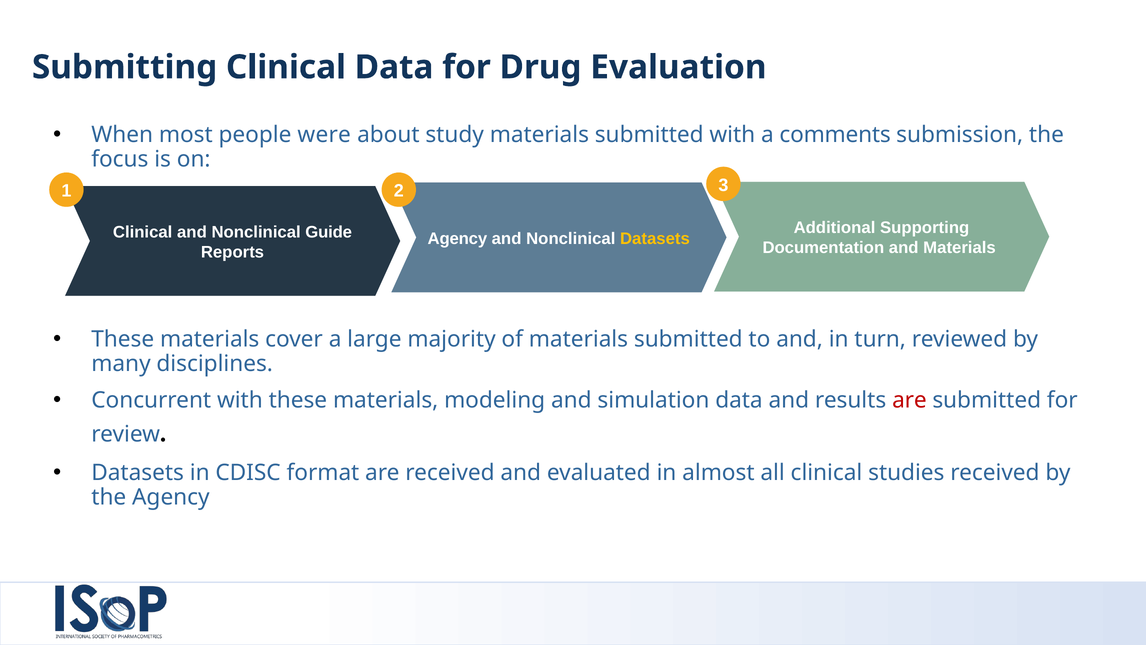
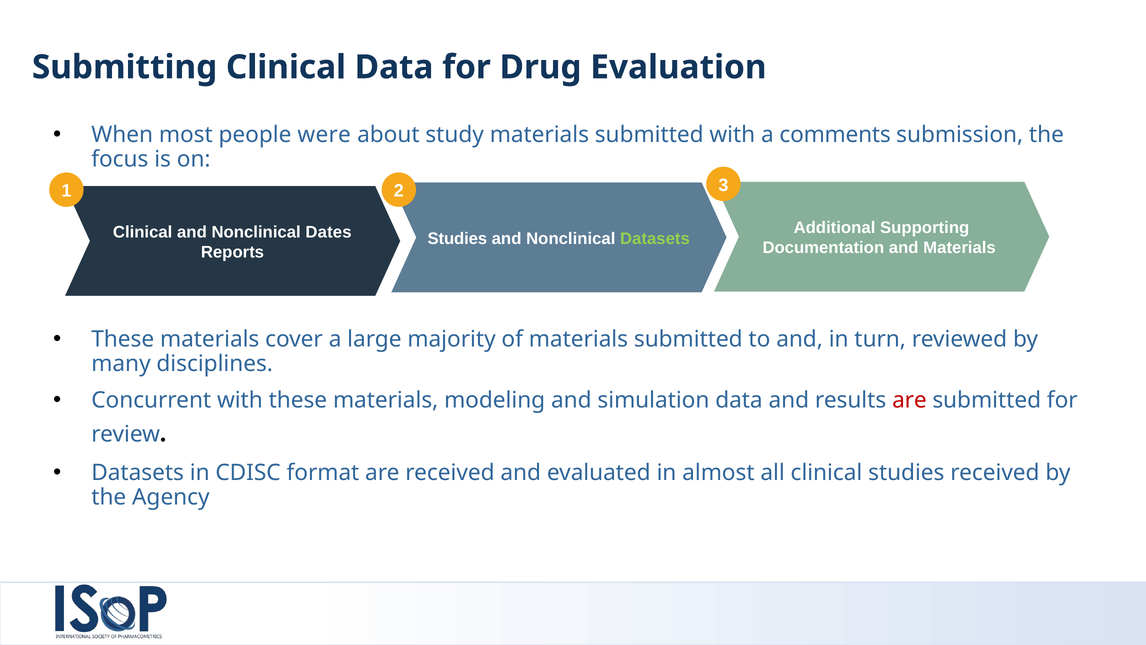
Guide: Guide -> Dates
Agency at (457, 238): Agency -> Studies
Datasets at (655, 238) colour: yellow -> light green
